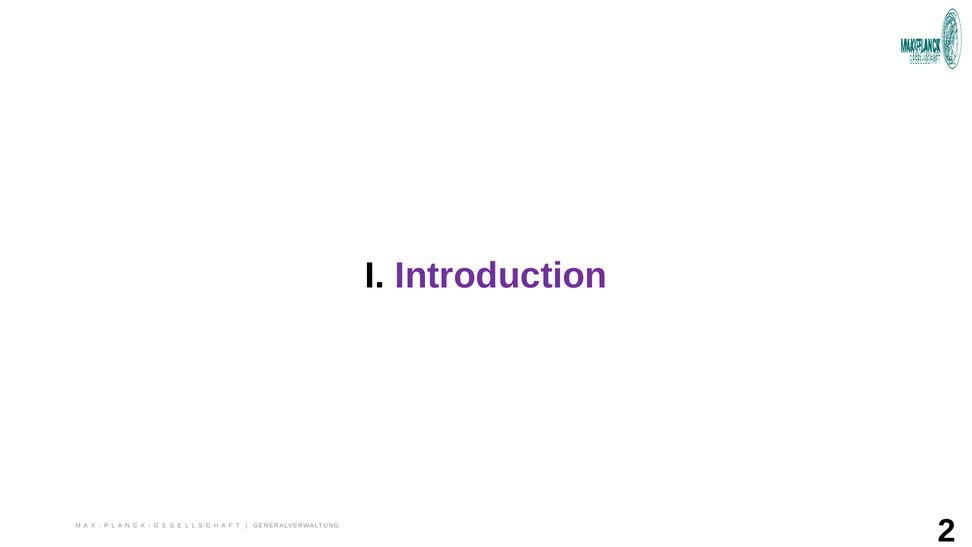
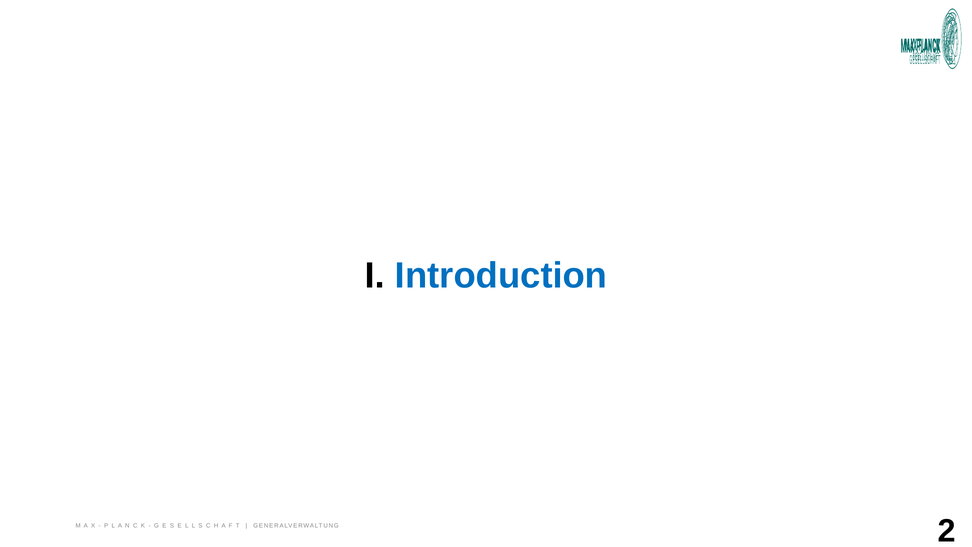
Introduction colour: purple -> blue
